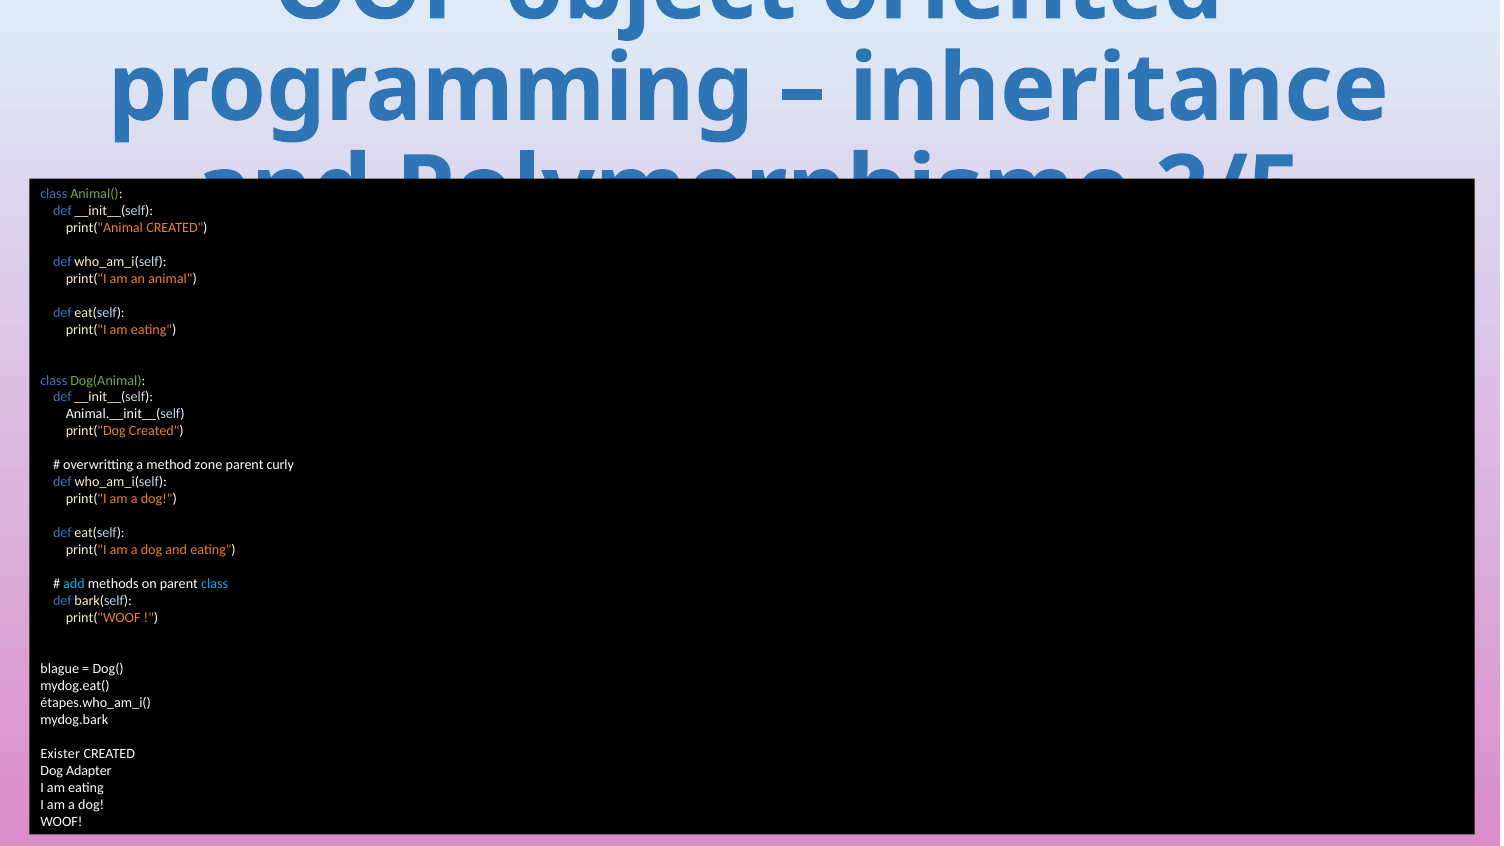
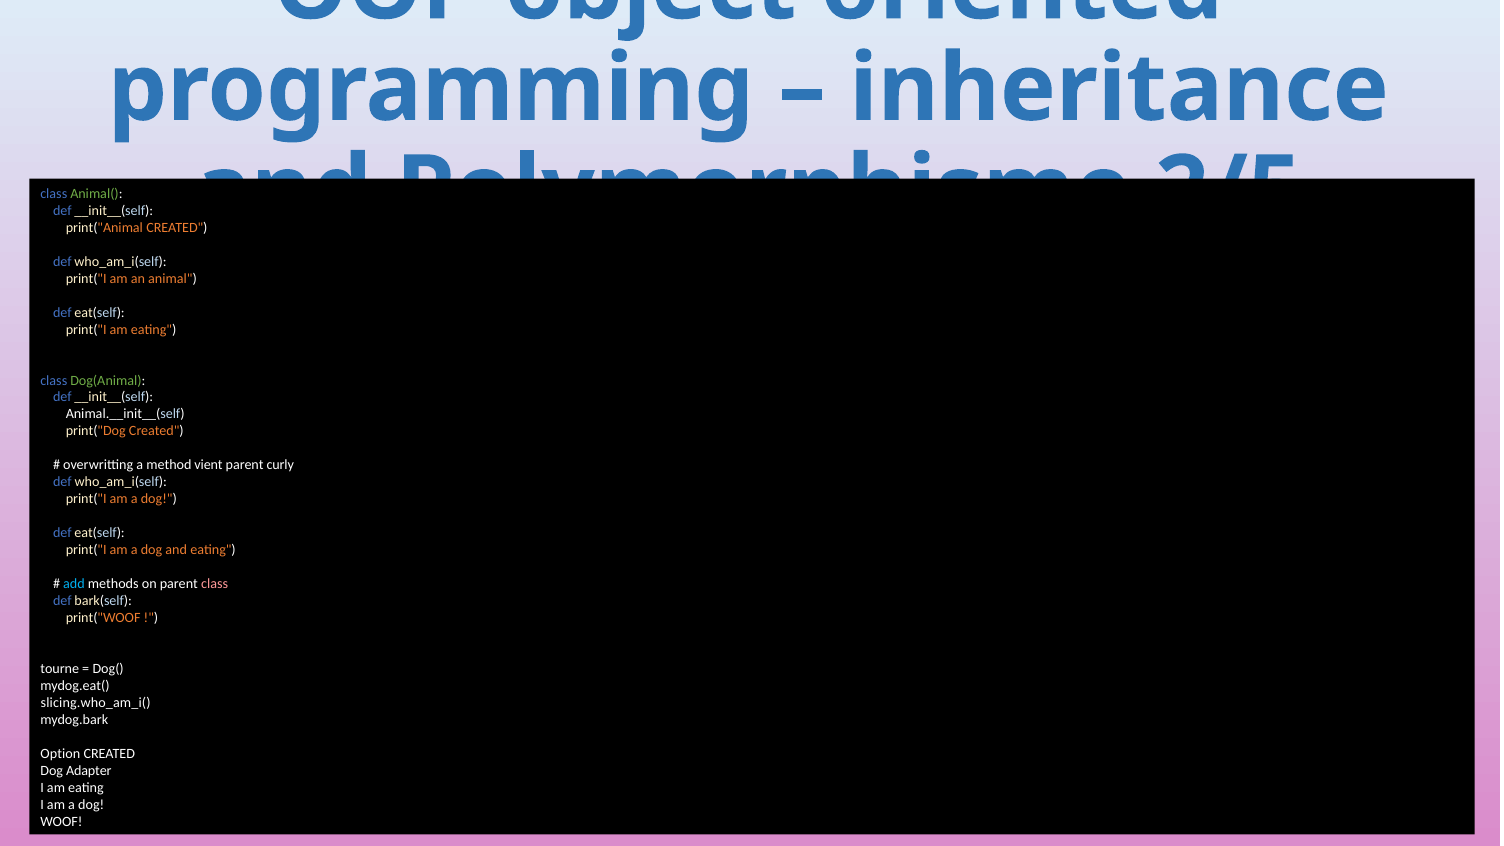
zone: zone -> vient
class at (215, 584) colour: light blue -> pink
blague: blague -> tourne
étapes.who_am_i(: étapes.who_am_i( -> slicing.who_am_i(
Exister: Exister -> Option
